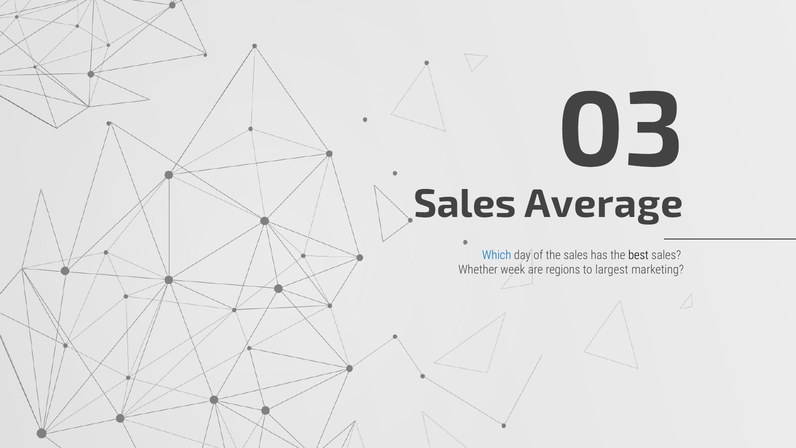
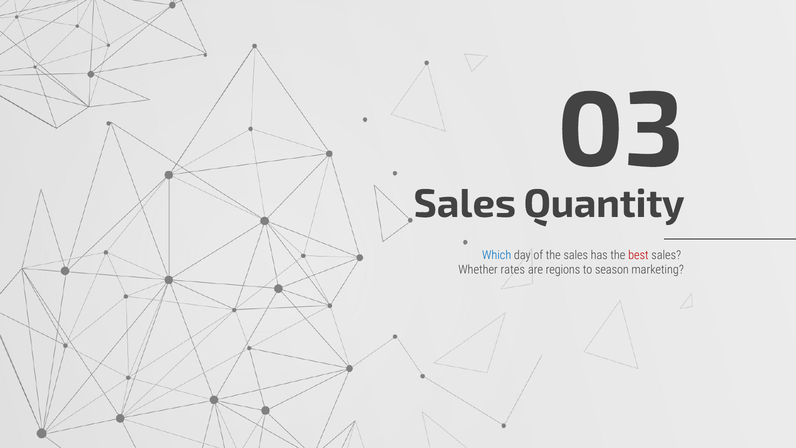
Average: Average -> Quantity
best colour: black -> red
week: week -> rates
largest: largest -> season
